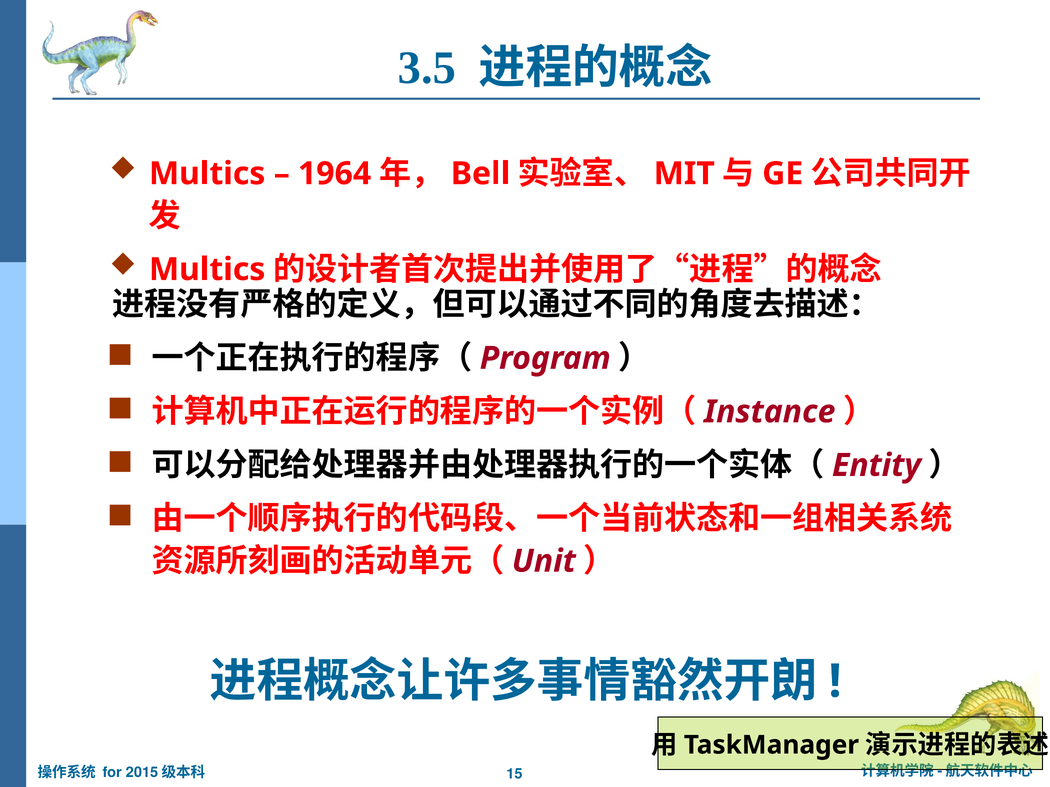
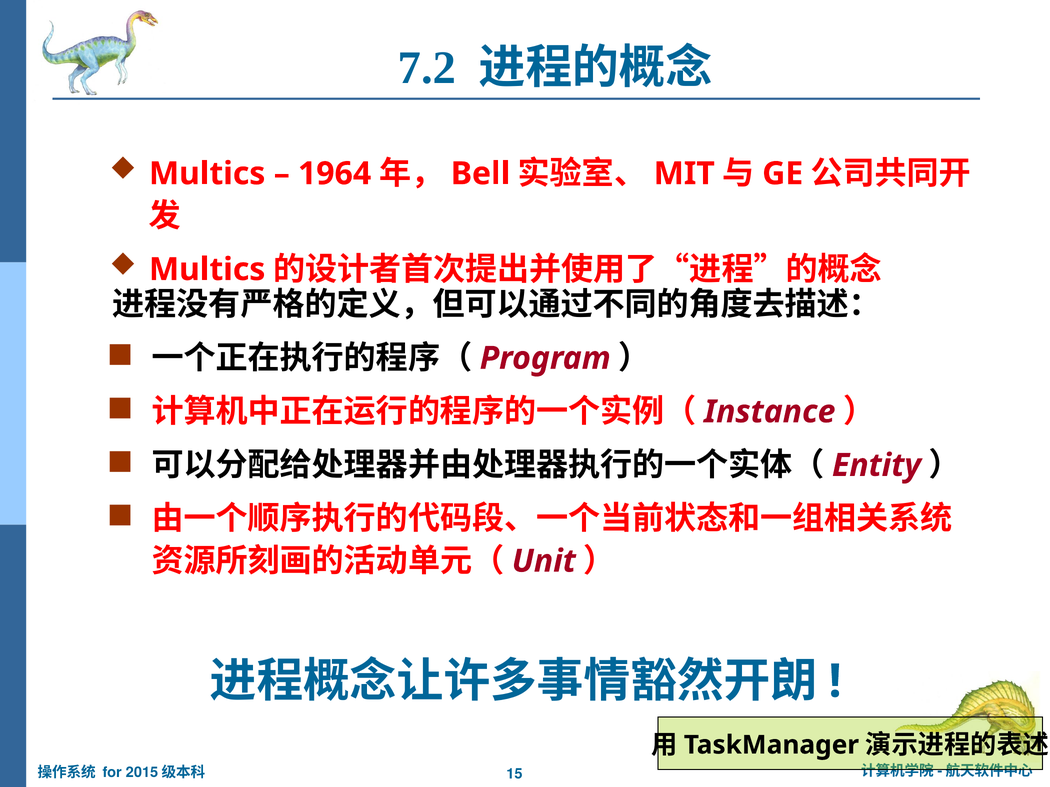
3.5: 3.5 -> 7.2
